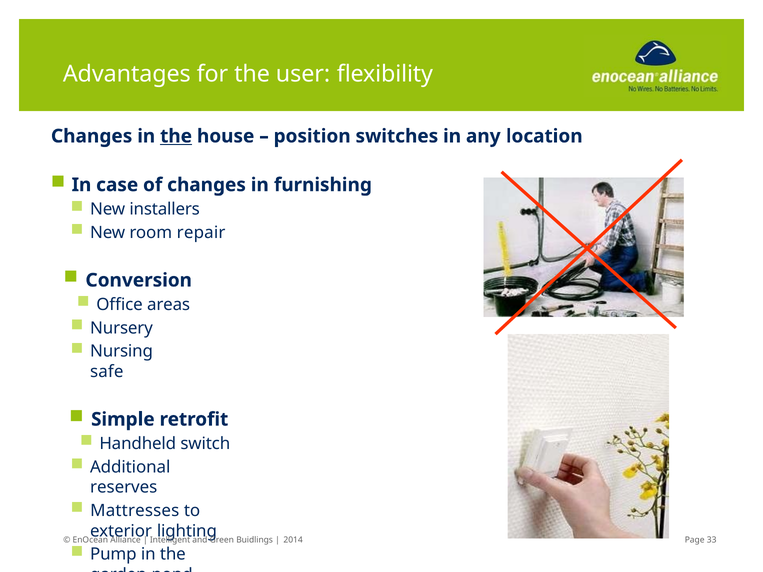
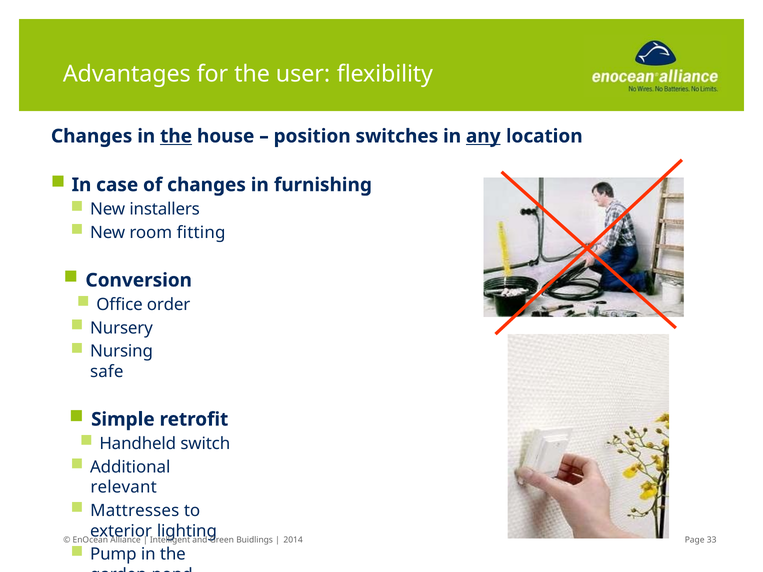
any underline: none -> present
repair: repair -> fitting
areas: areas -> order
reserves: reserves -> relevant
